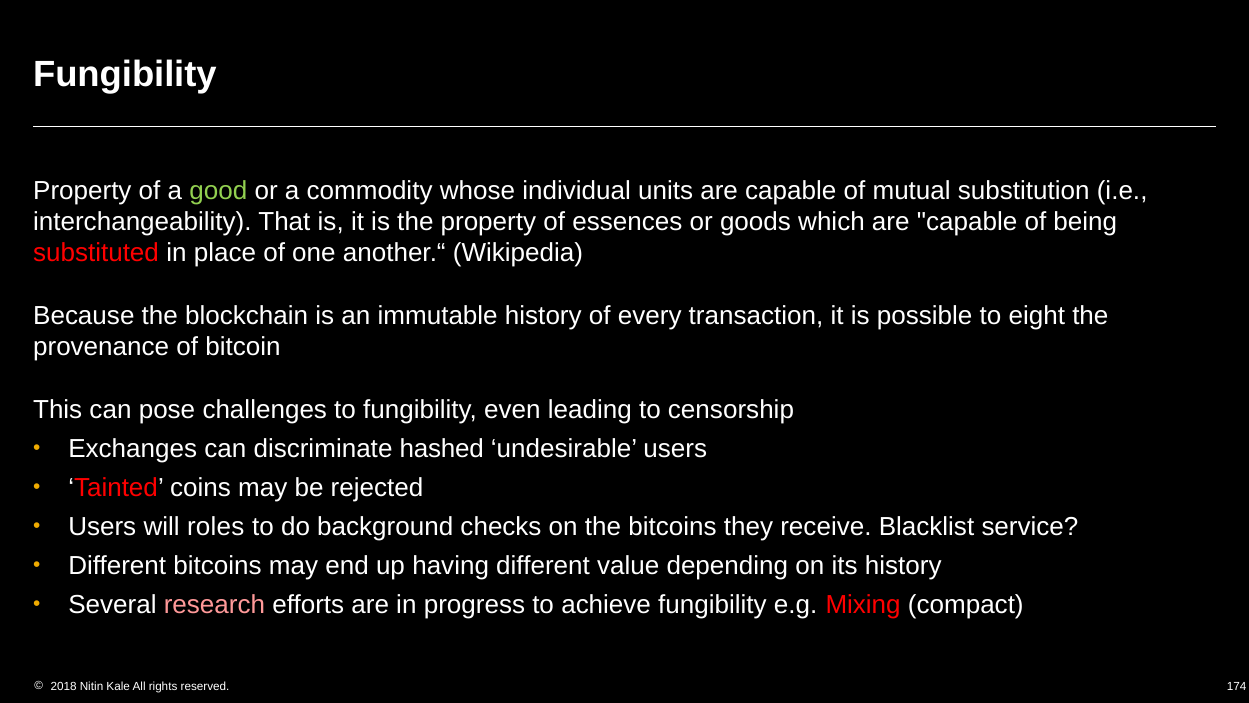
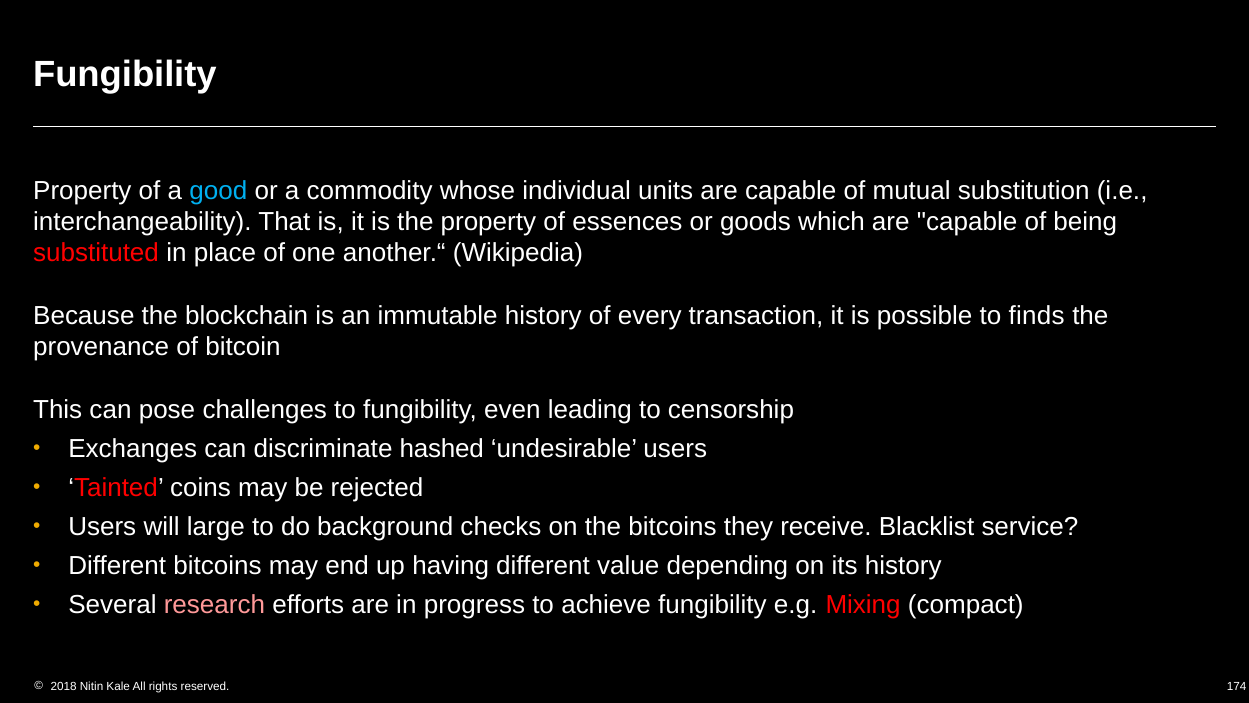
good colour: light green -> light blue
eight: eight -> finds
roles: roles -> large
